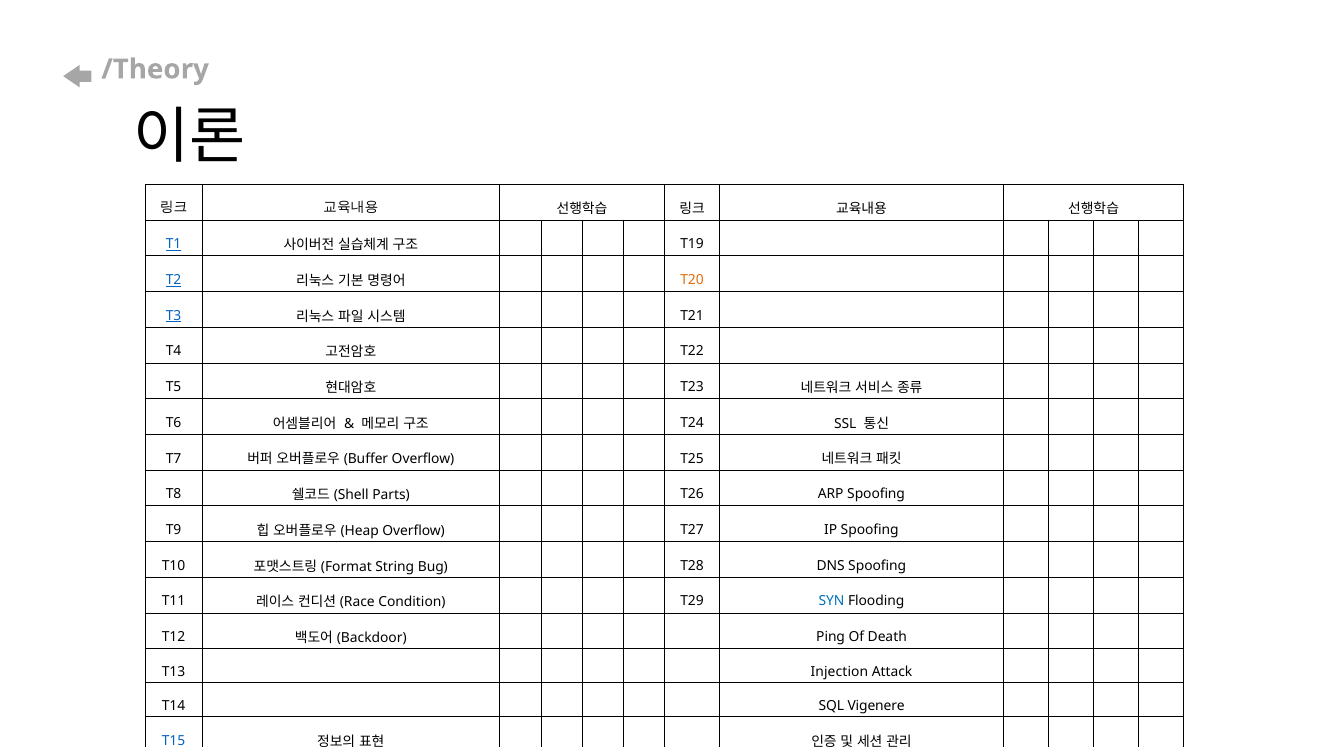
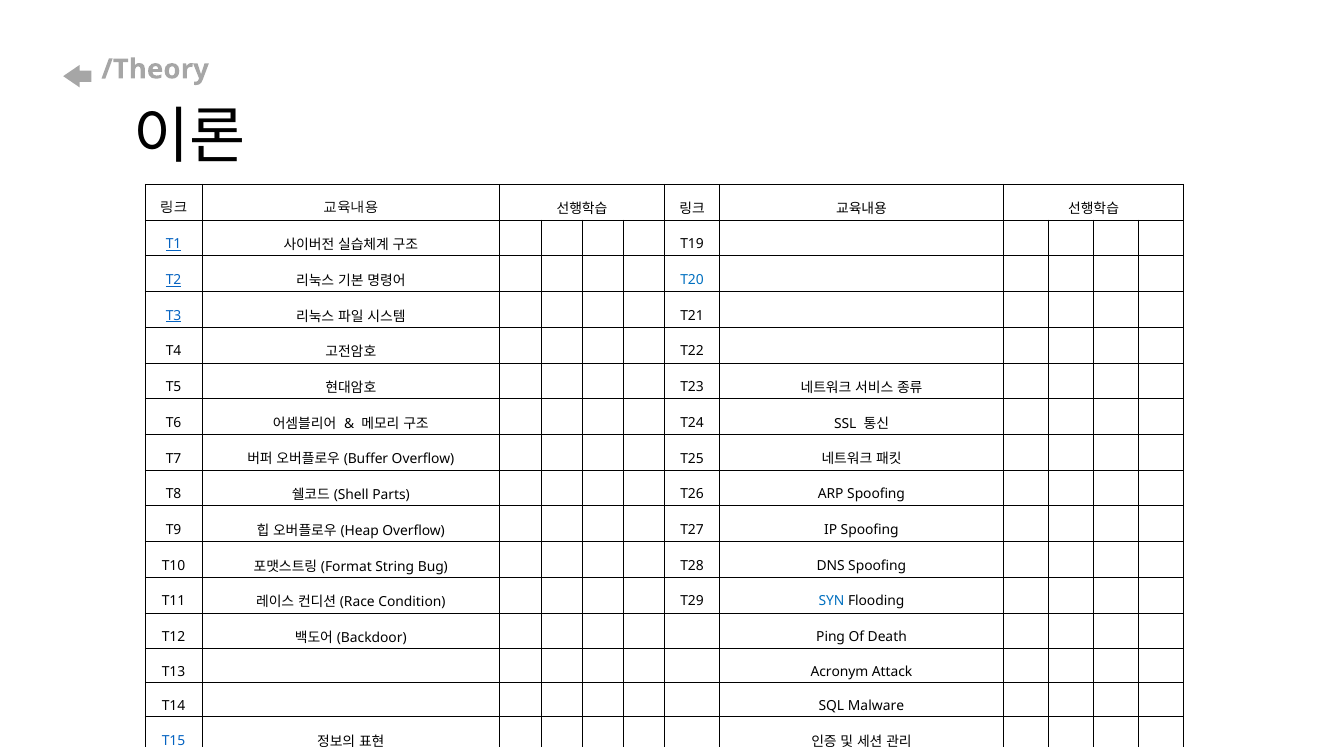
T20 colour: orange -> blue
Injection: Injection -> Acronym
Vigenere: Vigenere -> Malware
